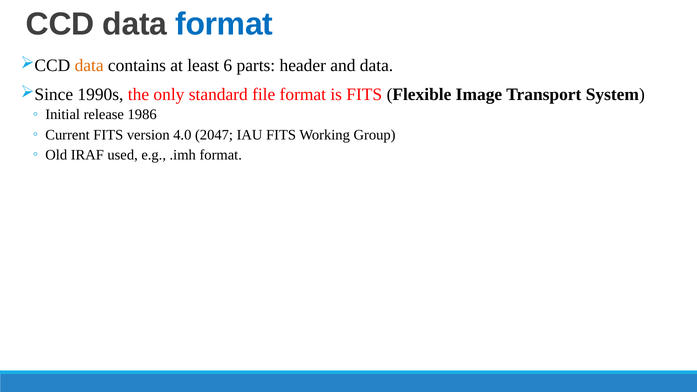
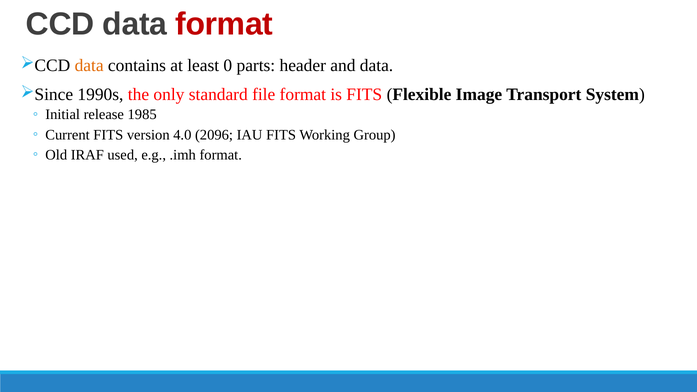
format at (224, 24) colour: blue -> red
6: 6 -> 0
1986: 1986 -> 1985
2047: 2047 -> 2096
